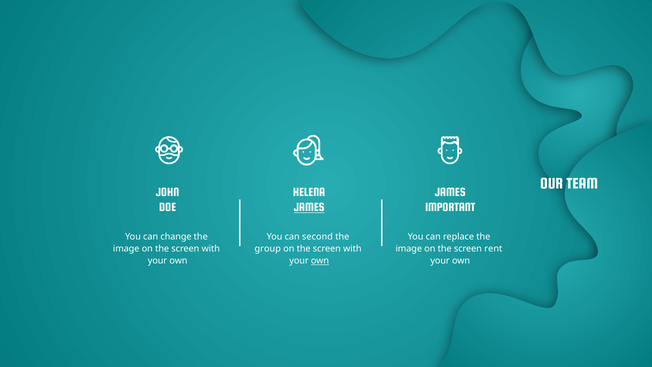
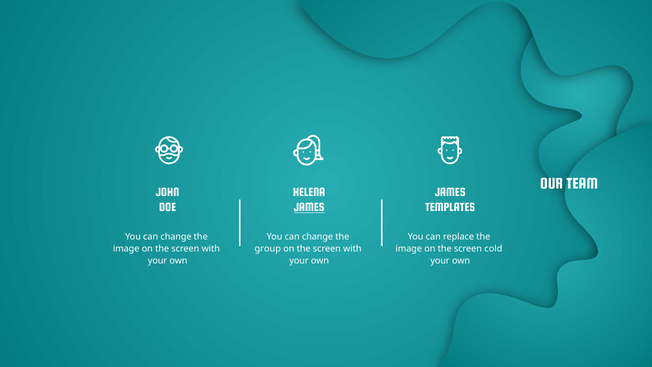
IMPORTANT: IMPORTANT -> TEMPLATES
second at (317, 237): second -> change
rent: rent -> cold
own at (320, 261) underline: present -> none
